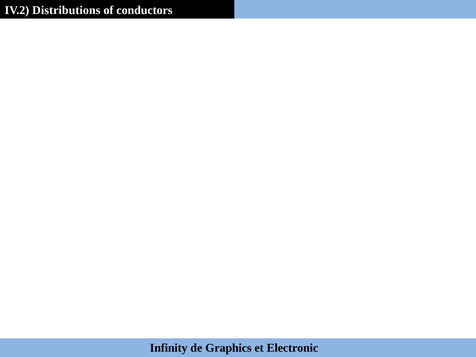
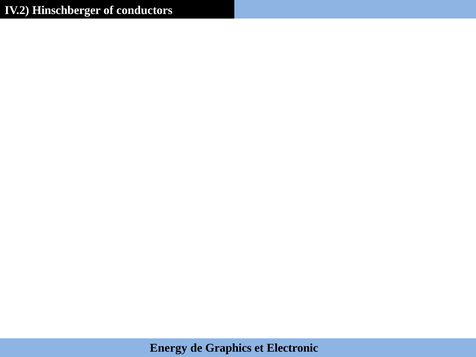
Distributions: Distributions -> Hinschberger
Infinity: Infinity -> Energy
